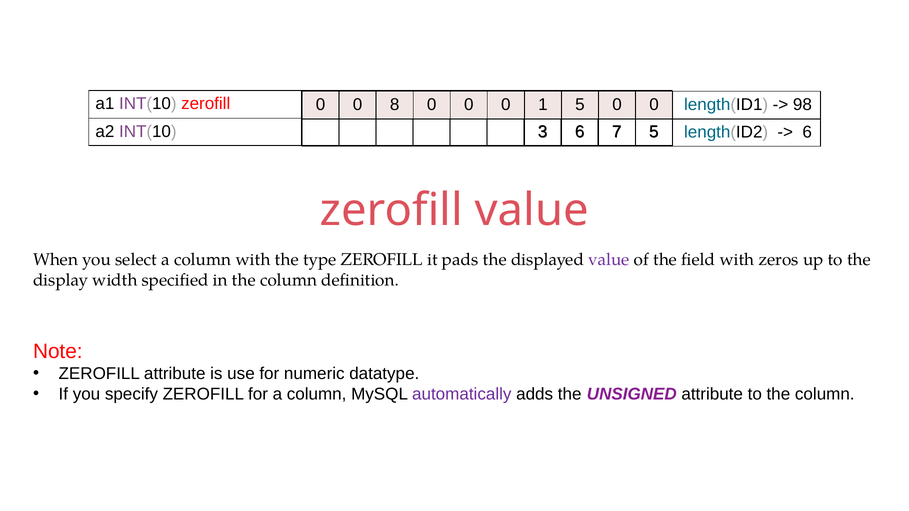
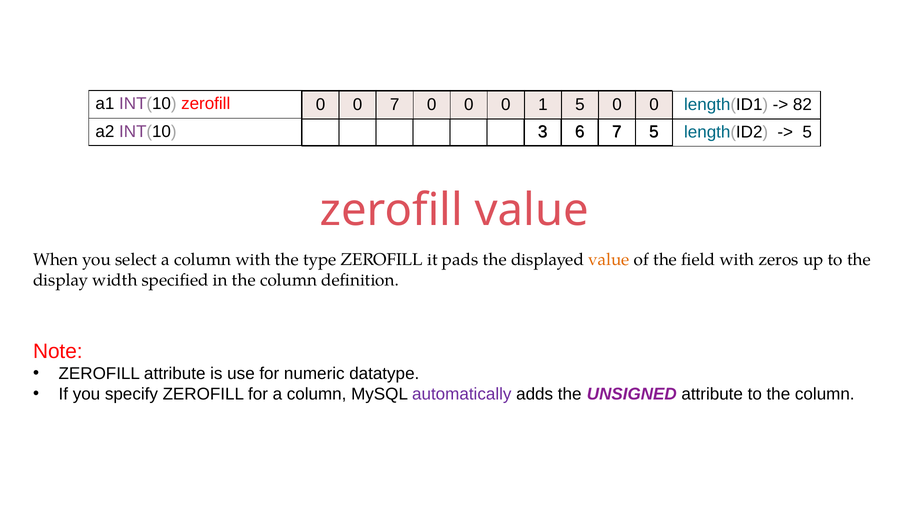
0 8: 8 -> 7
98: 98 -> 82
6 at (807, 132): 6 -> 5
value at (609, 260) colour: purple -> orange
